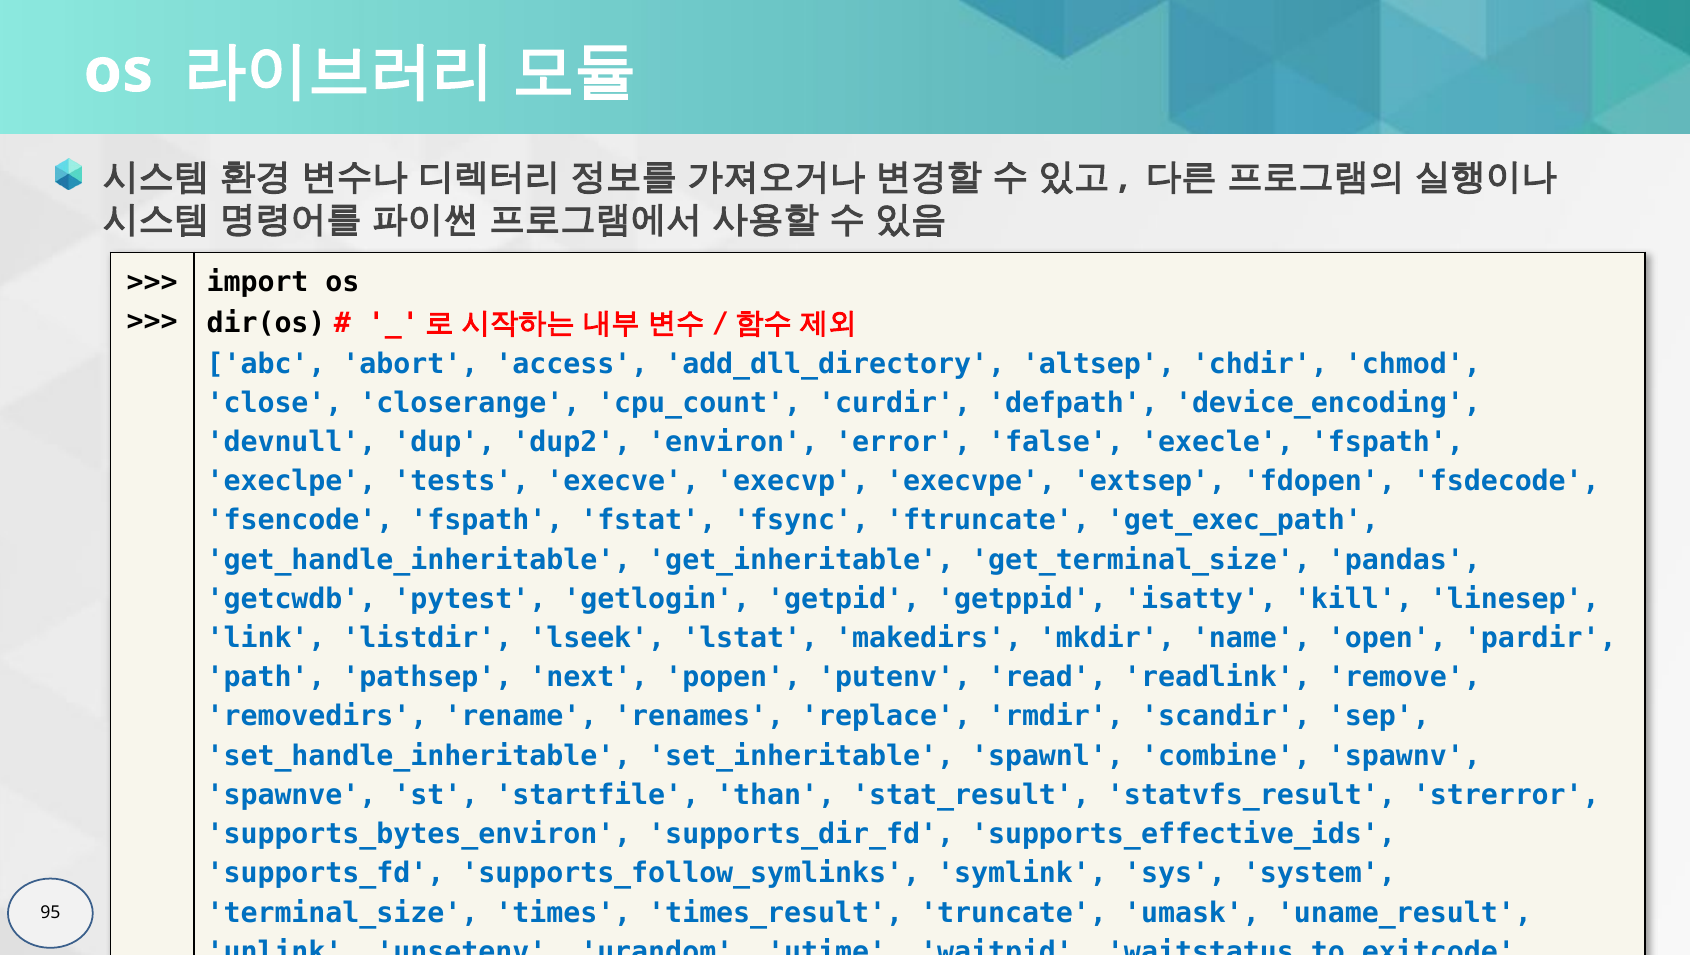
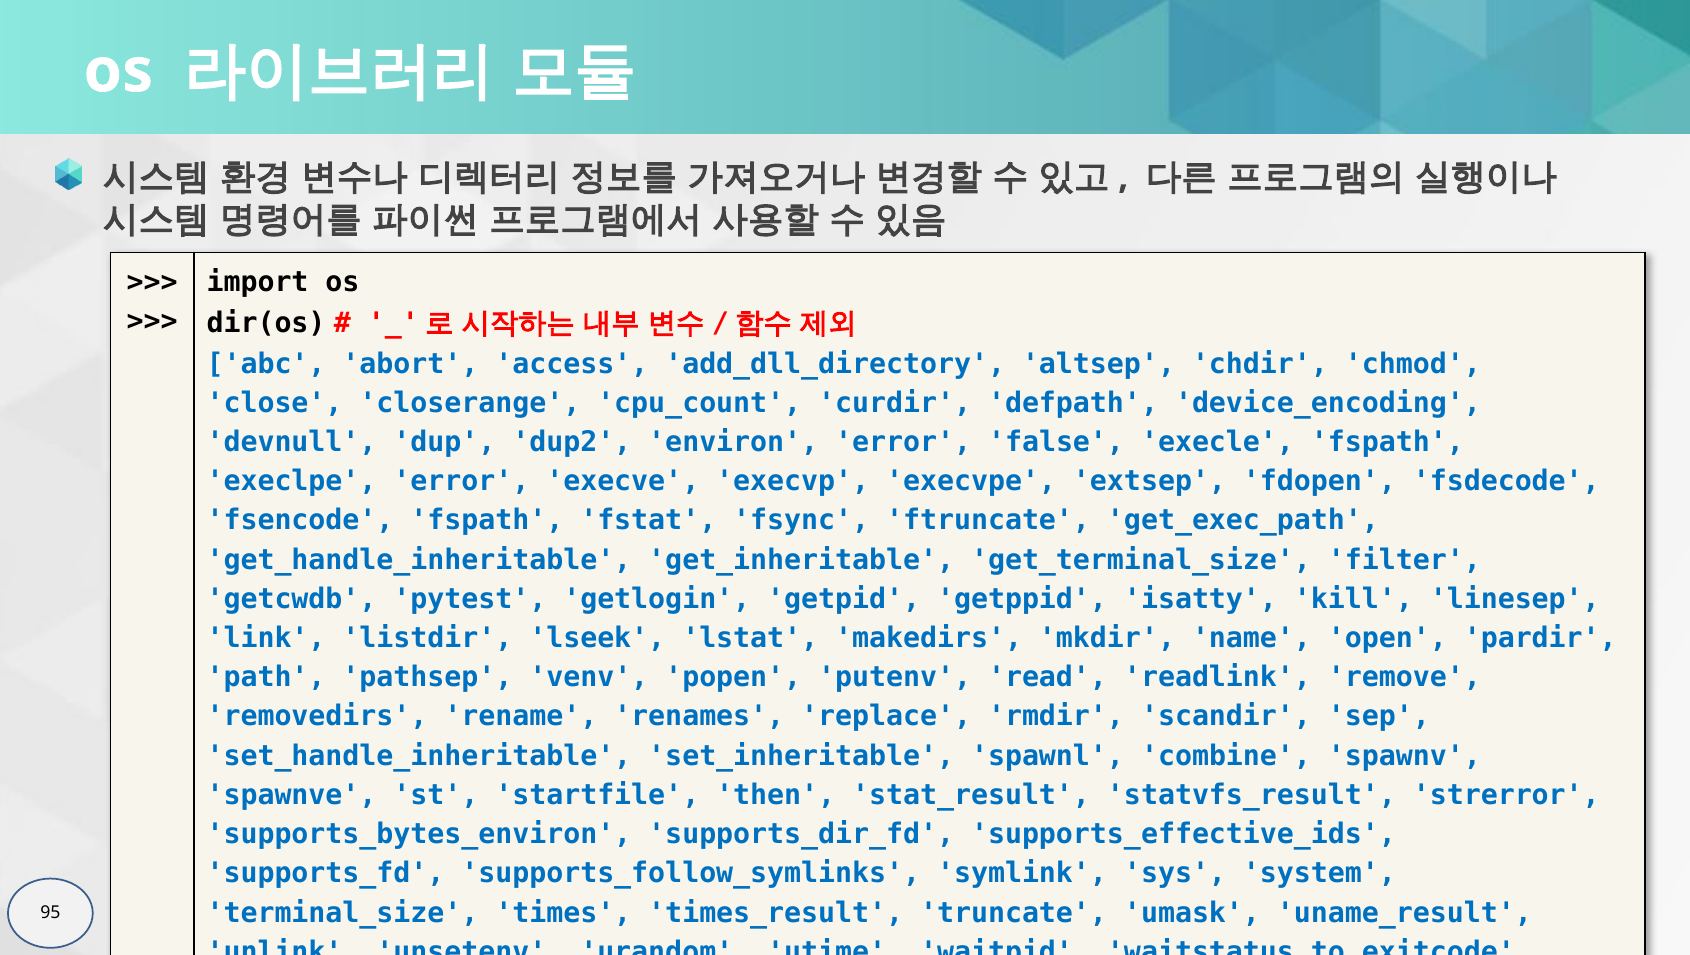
execlpe tests: tests -> error
pandas: pandas -> filter
next: next -> venv
than: than -> then
